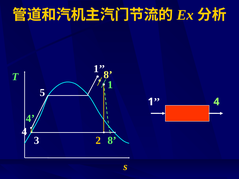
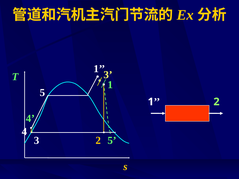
8 at (108, 75): 8 -> 3
4 at (217, 102): 4 -> 2
2 8: 8 -> 5
